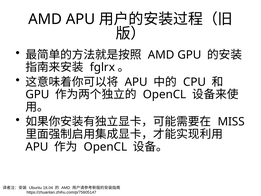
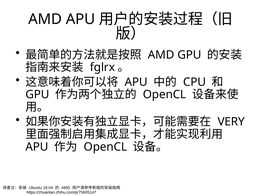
MISS: MISS -> VERY
